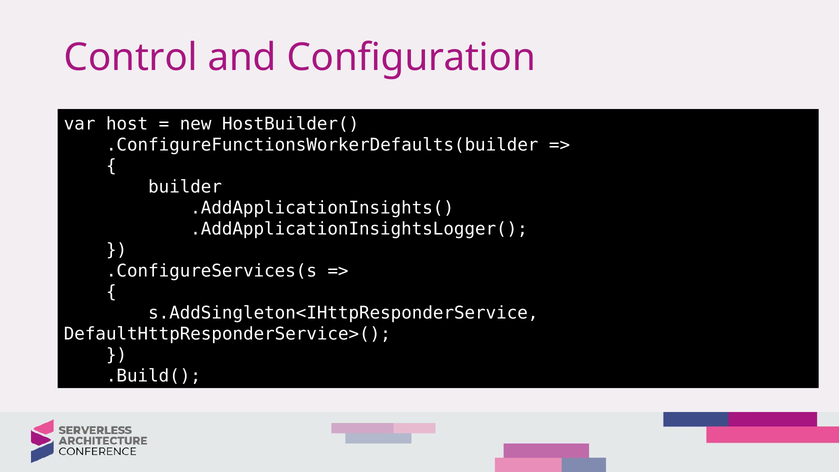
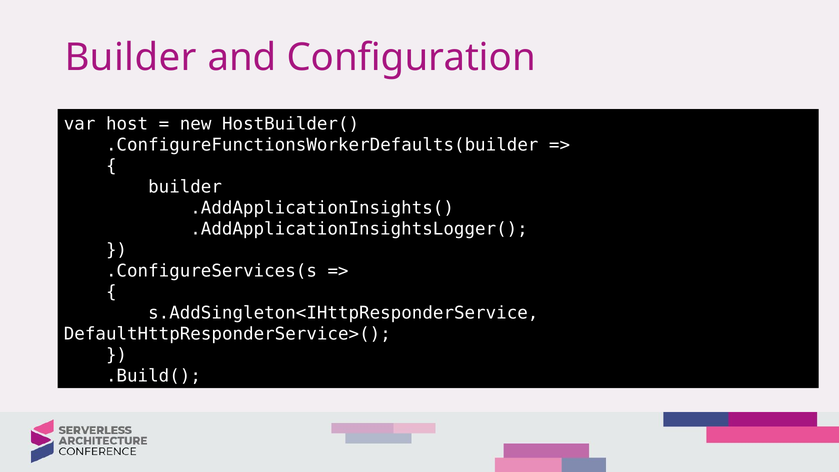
Control at (131, 58): Control -> Builder
